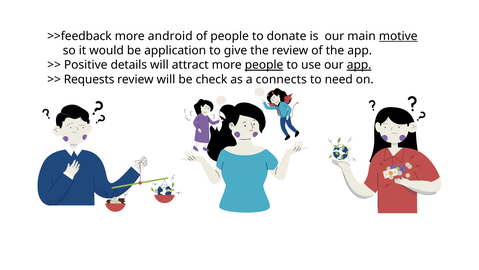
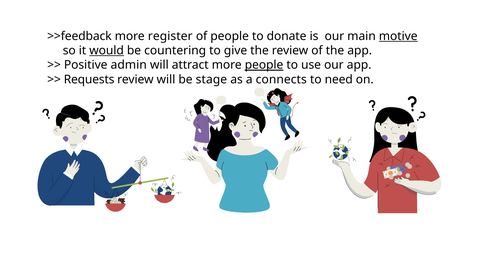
android: android -> register
would underline: none -> present
application: application -> countering
details: details -> admin
app at (359, 65) underline: present -> none
check: check -> stage
